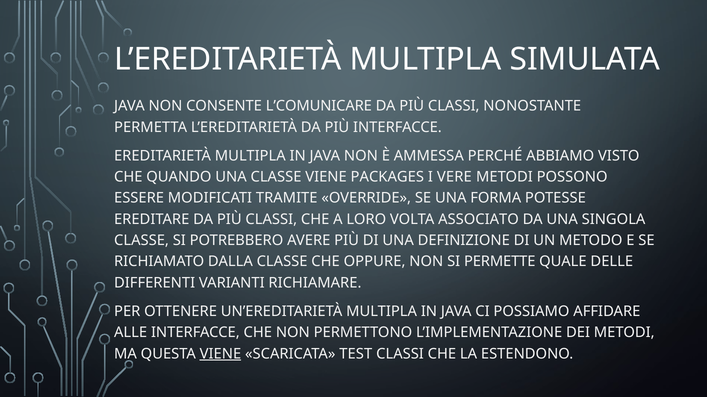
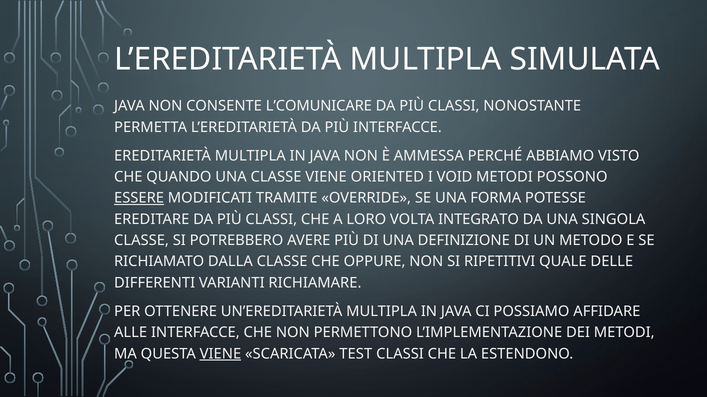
PACKAGES: PACKAGES -> ORIENTED
VERE: VERE -> VOID
ESSERE underline: none -> present
ASSOCIATO: ASSOCIATO -> INTEGRATO
PERMETTE: PERMETTE -> RIPETITIVI
